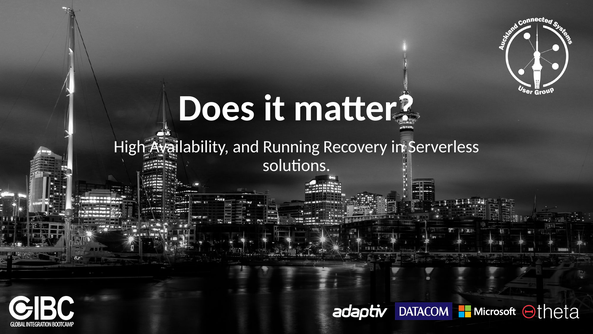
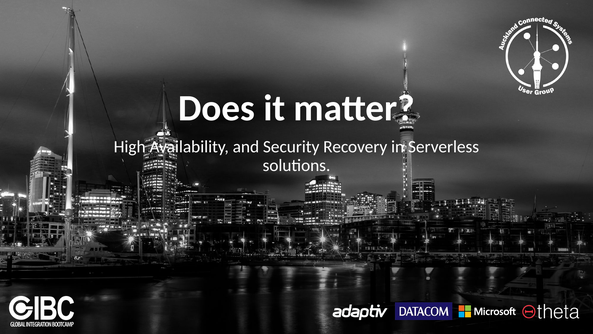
Running: Running -> Security
